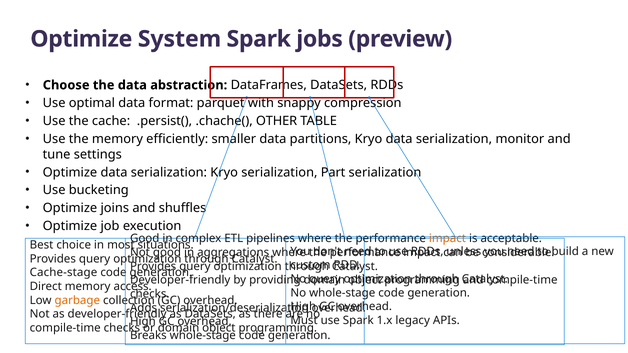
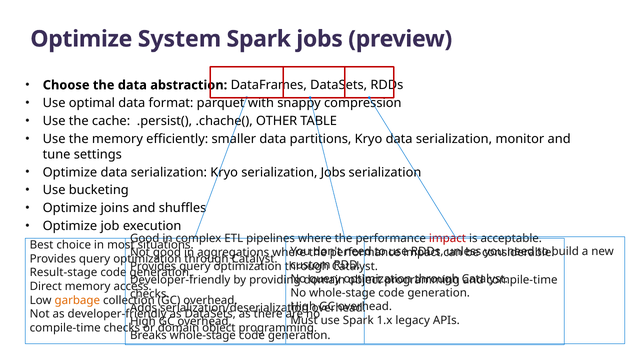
serialization Part: Part -> Jobs
impact at (447, 239) colour: orange -> red
Cache-stage: Cache-stage -> Result-stage
